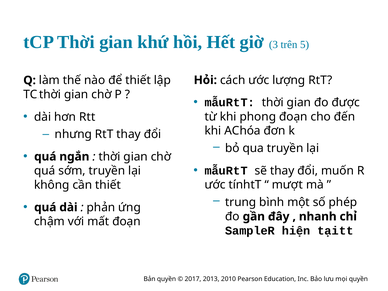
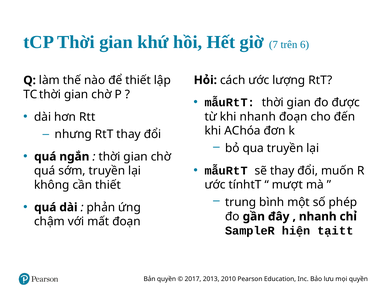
3: 3 -> 7
5: 5 -> 6
khi phong: phong -> nhanh
